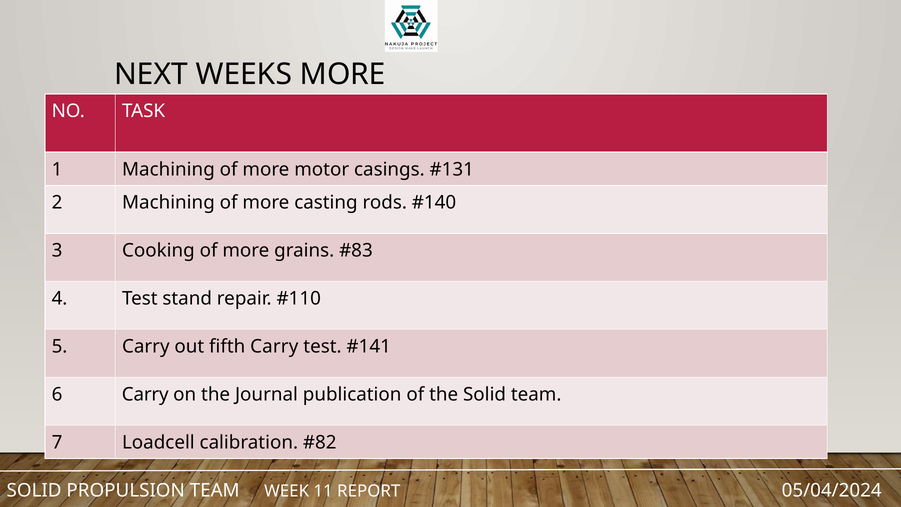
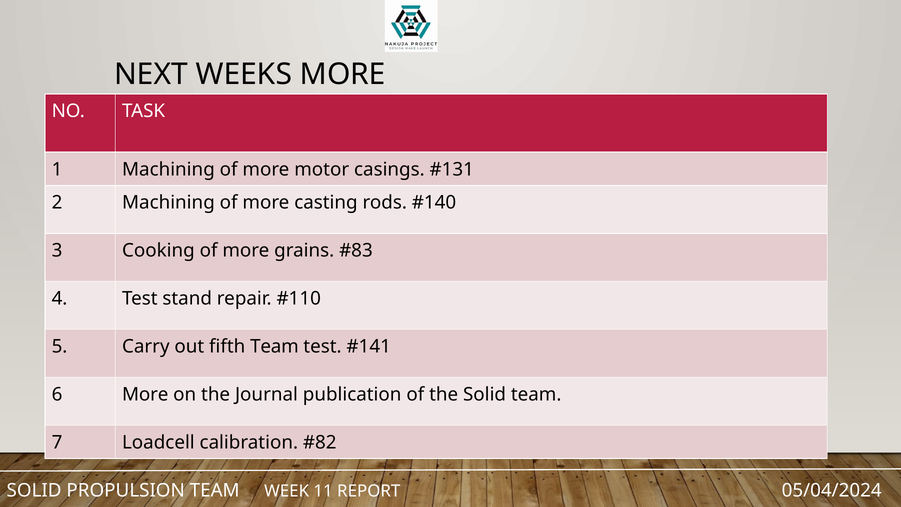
fifth Carry: Carry -> Team
6 Carry: Carry -> More
